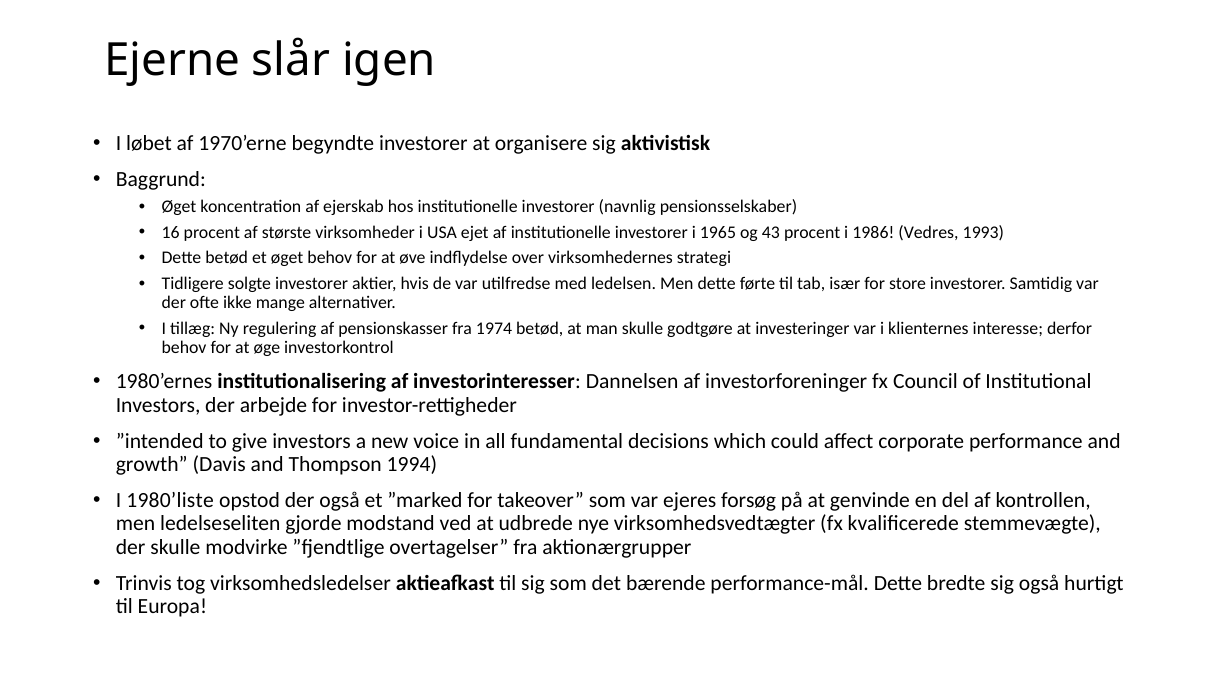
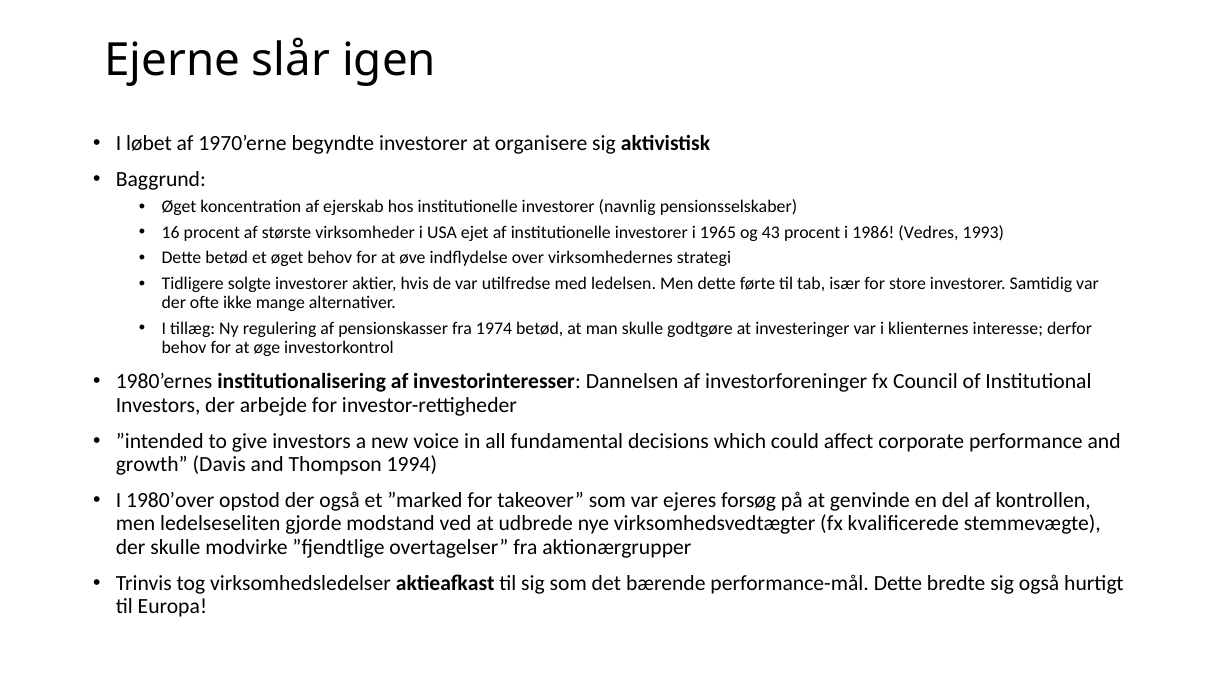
1980’liste: 1980’liste -> 1980’over
